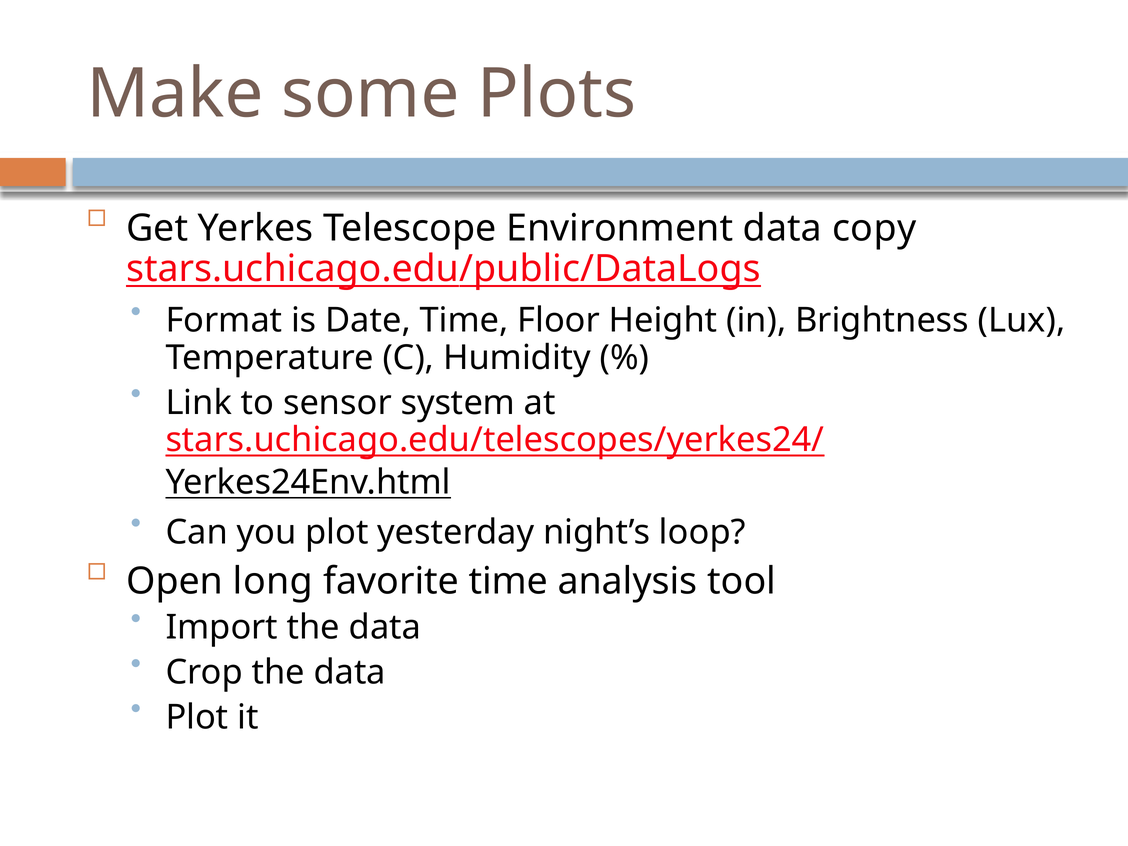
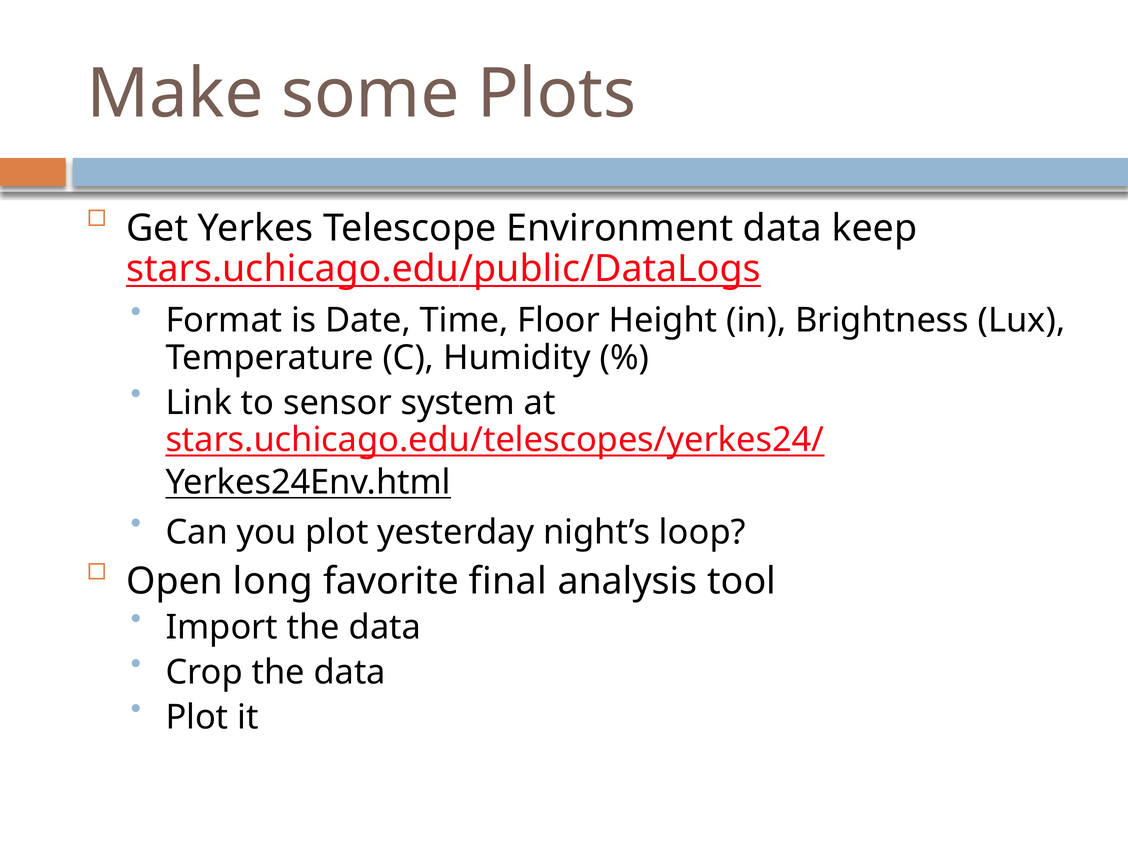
copy: copy -> keep
favorite time: time -> final
